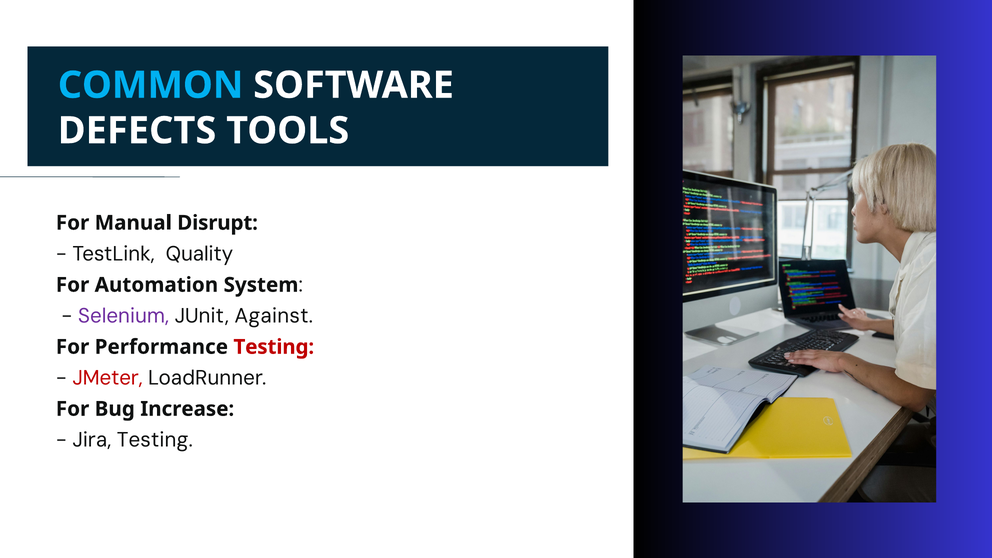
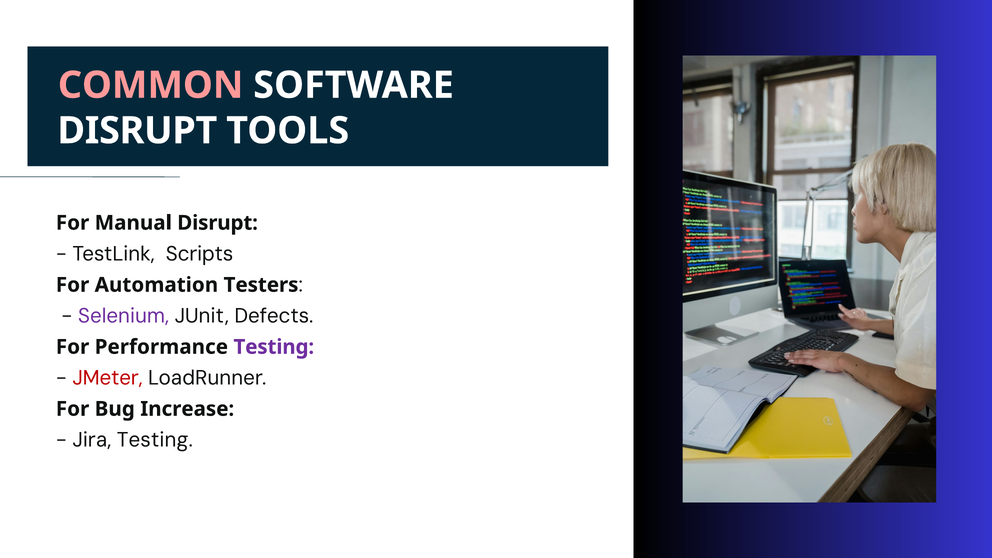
COMMON colour: light blue -> pink
DEFECTS at (137, 131): DEFECTS -> DISRUPT
Quality: Quality -> Scripts
System: System -> Testers
Against: Against -> Defects
Testing at (274, 347) colour: red -> purple
